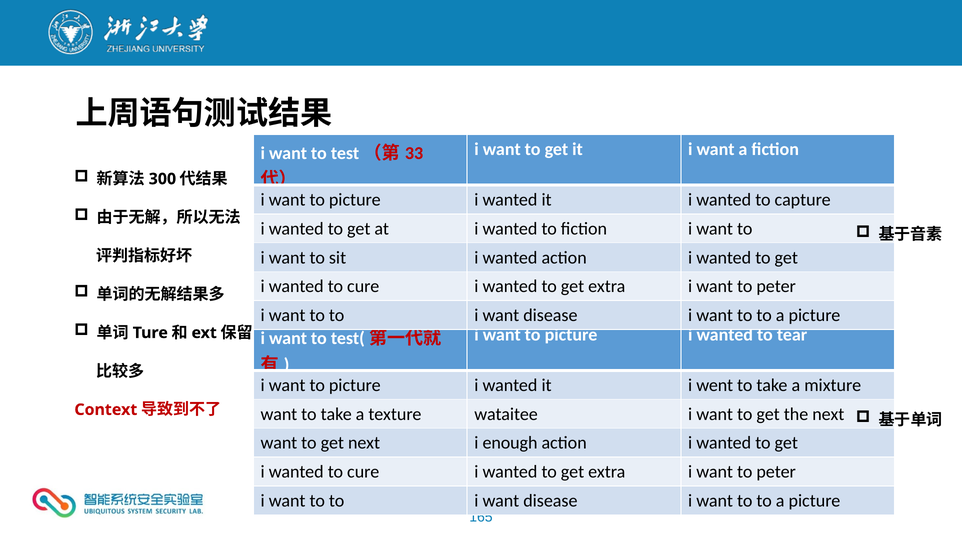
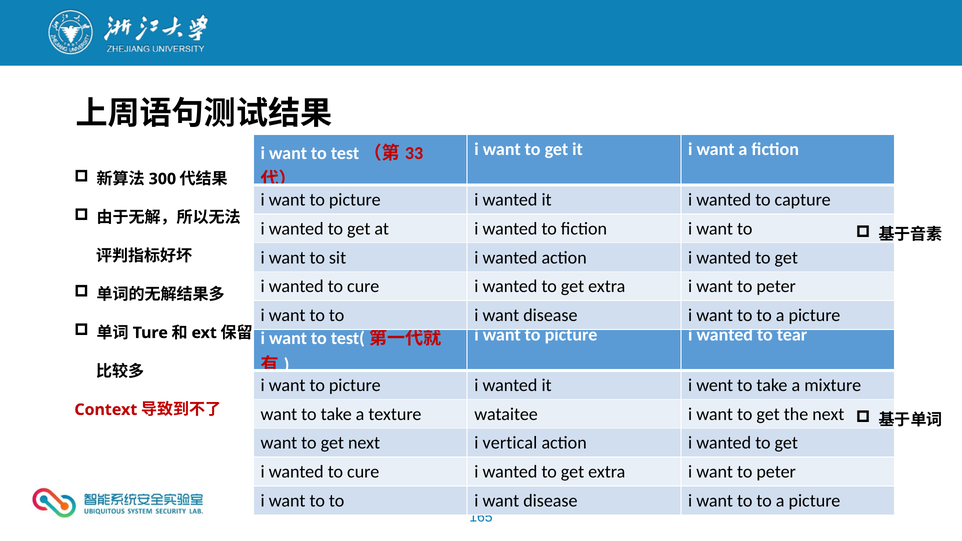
enough: enough -> vertical
